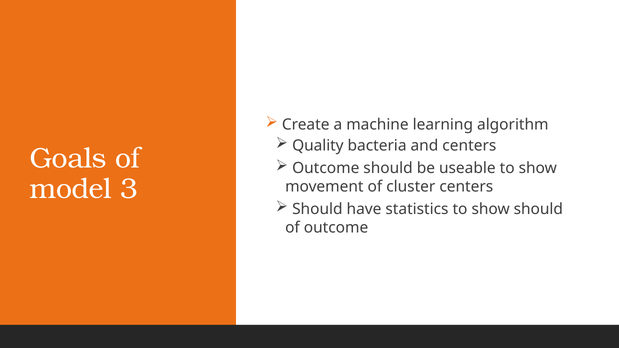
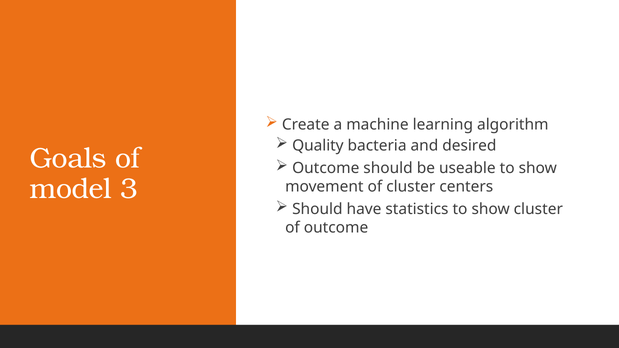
and centers: centers -> desired
show should: should -> cluster
